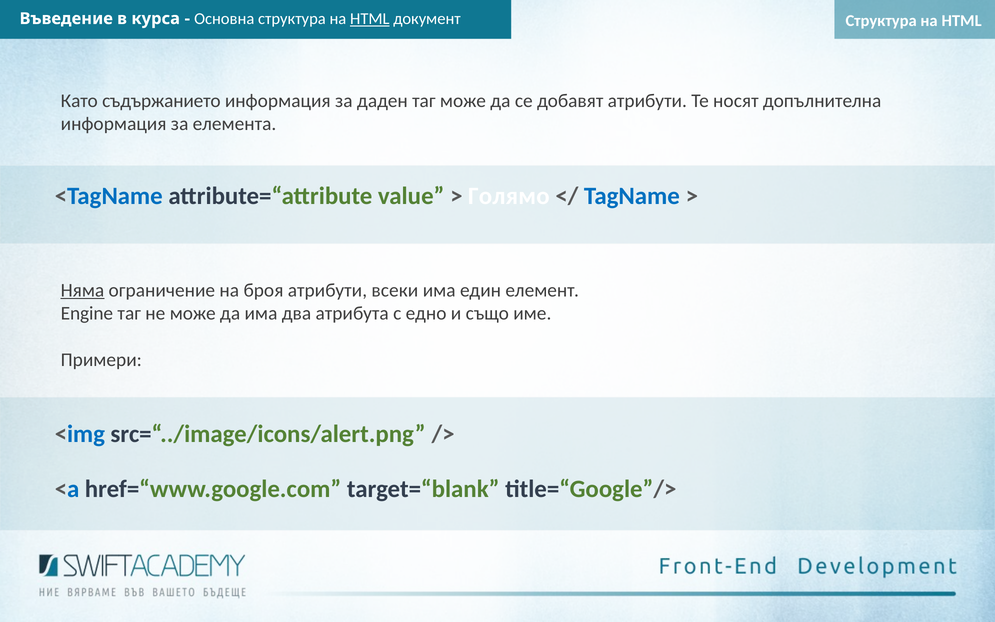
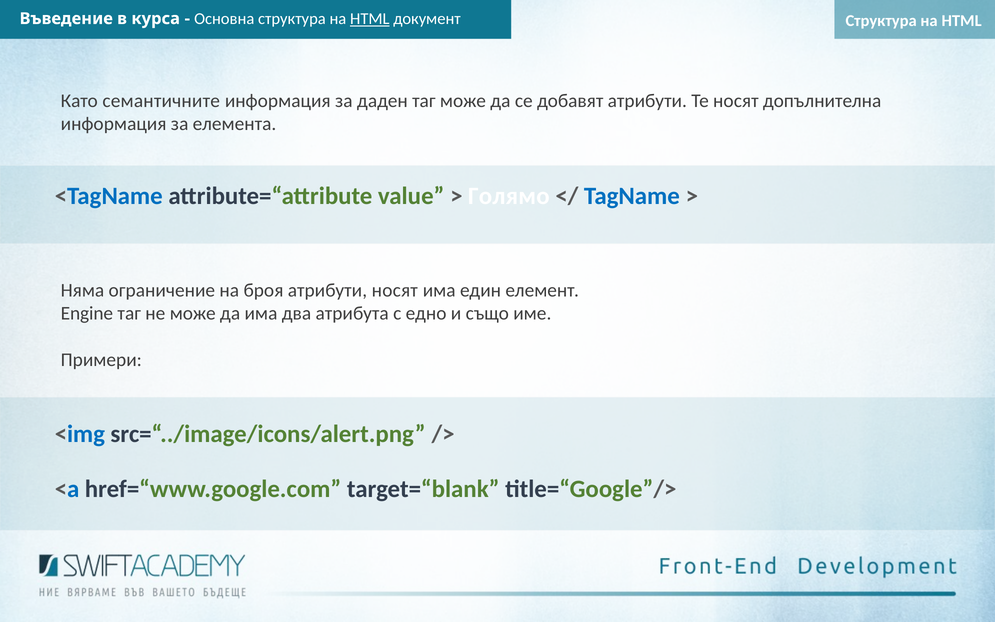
съдържанието: съдържанието -> семантичните
Няма underline: present -> none
атрибути всеки: всеки -> носят
